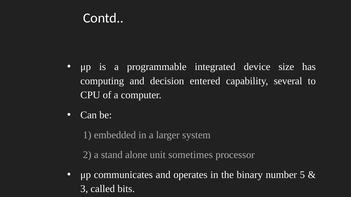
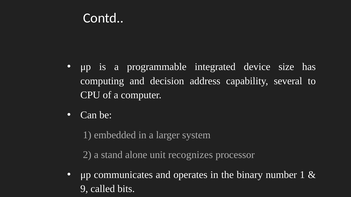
entered: entered -> address
sometimes: sometimes -> recognizes
number 5: 5 -> 1
3: 3 -> 9
